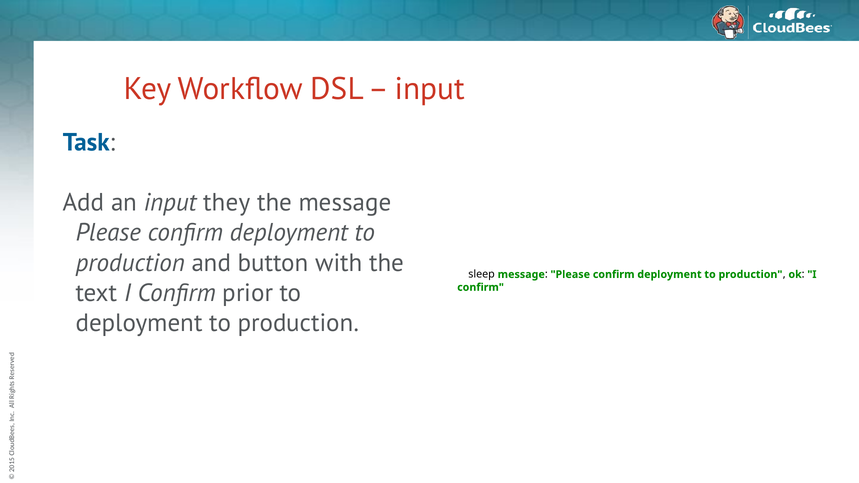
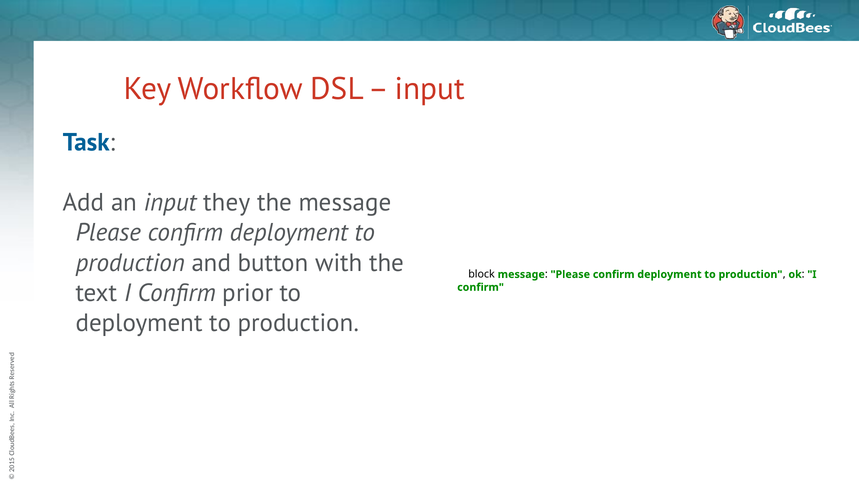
sleep: sleep -> block
